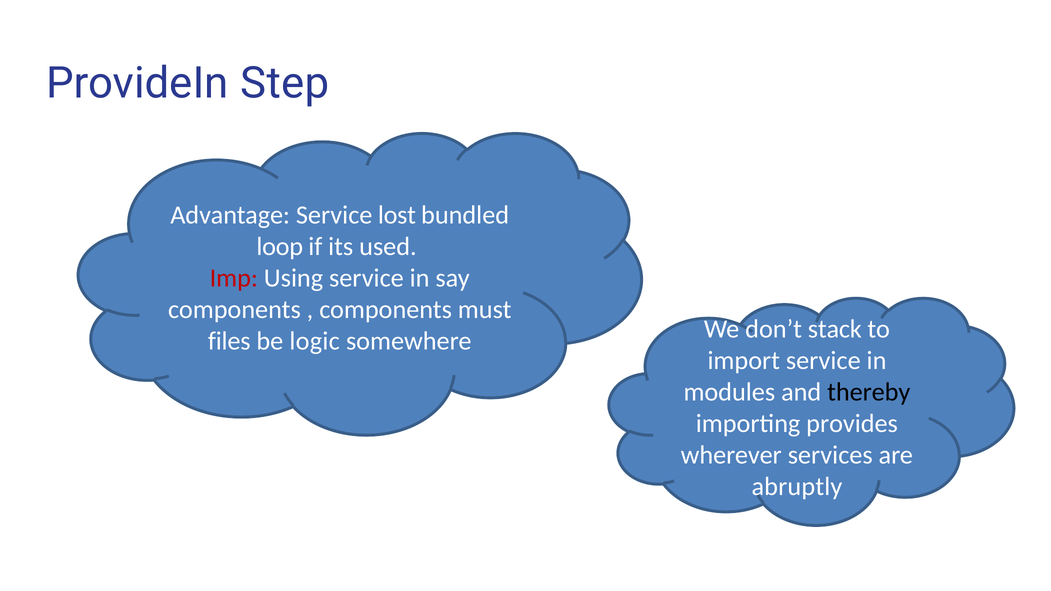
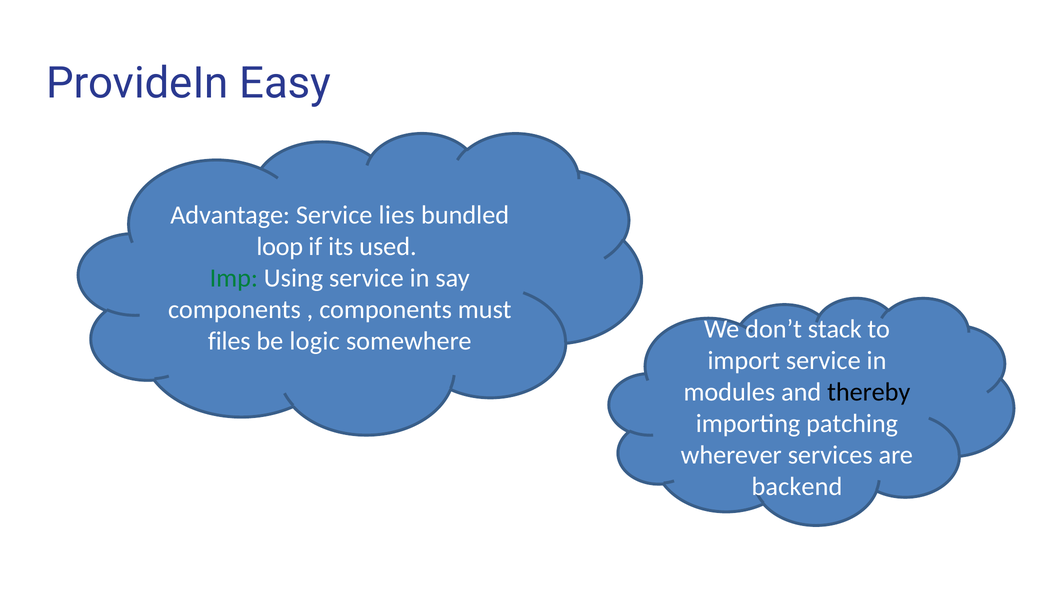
Step: Step -> Easy
lost: lost -> lies
Imp colour: red -> green
provides: provides -> patching
abruptly: abruptly -> backend
